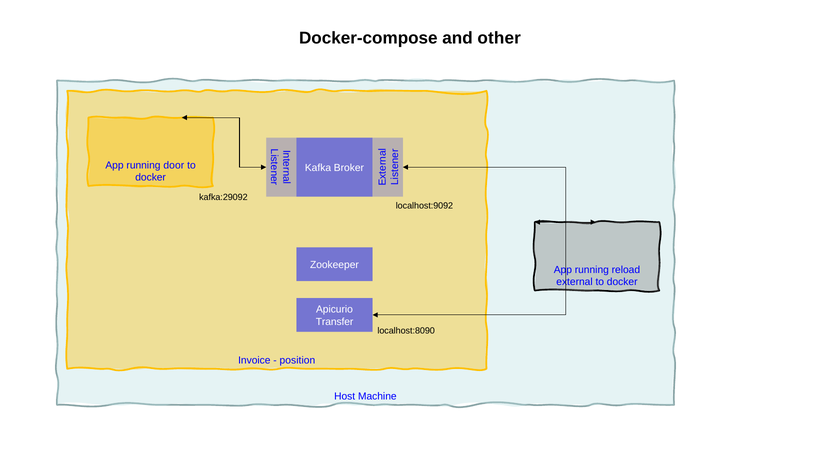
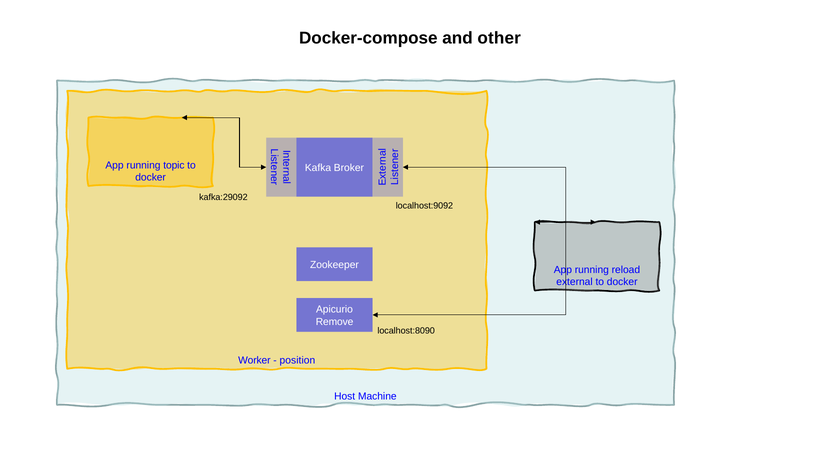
door: door -> topic
Transfer: Transfer -> Remove
Invoice: Invoice -> Worker
